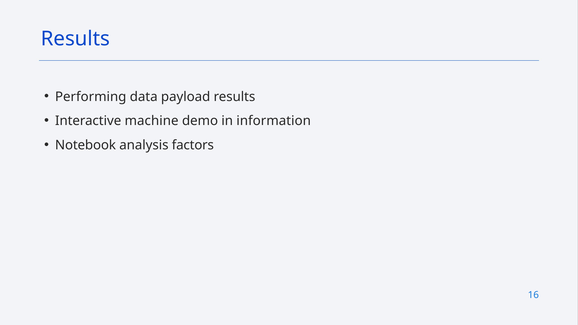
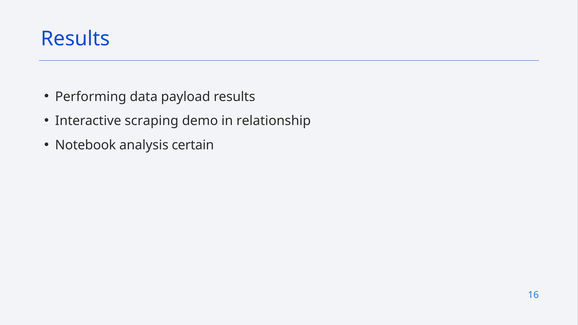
machine: machine -> scraping
information: information -> relationship
factors: factors -> certain
